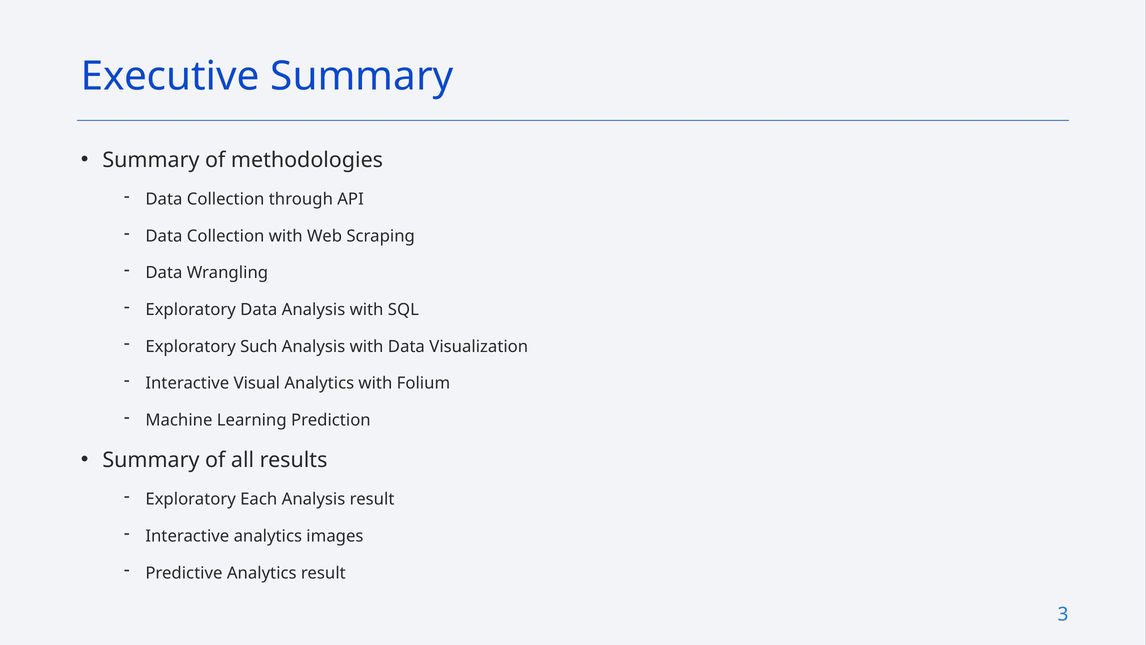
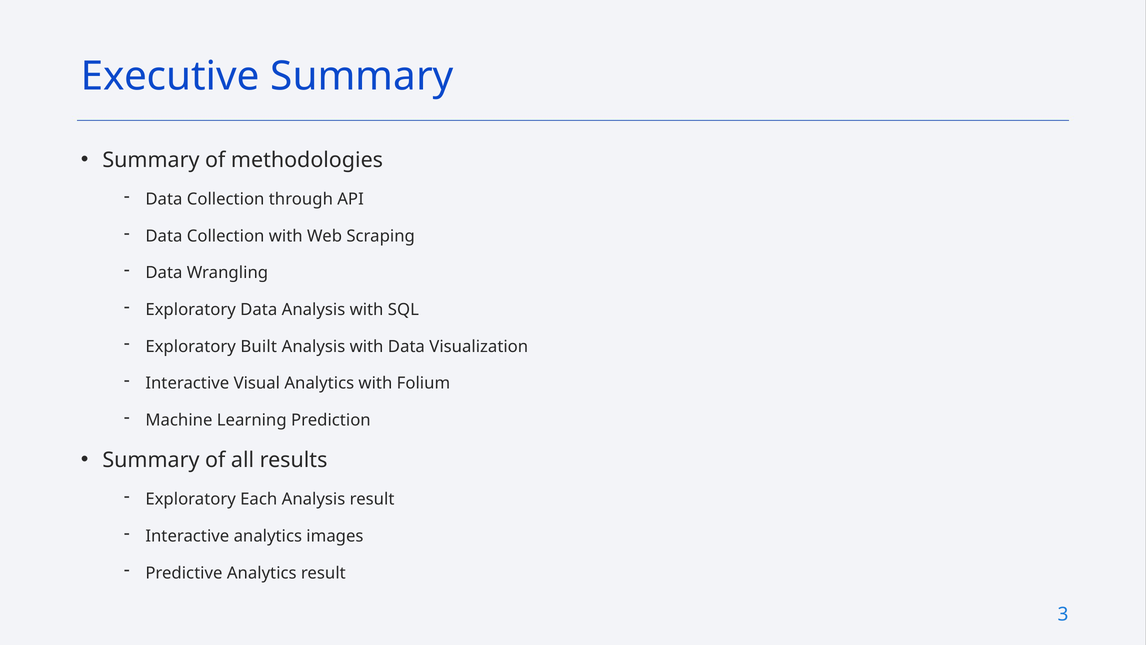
Such: Such -> Built
